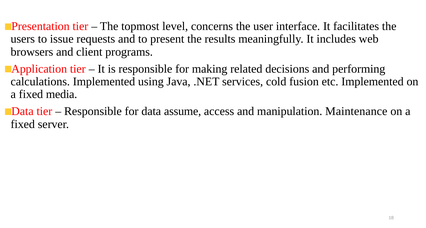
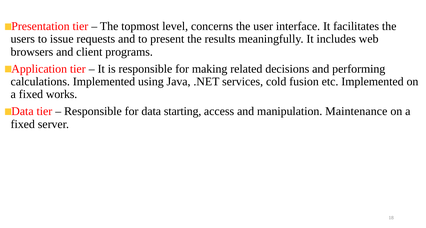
media: media -> works
assume: assume -> starting
